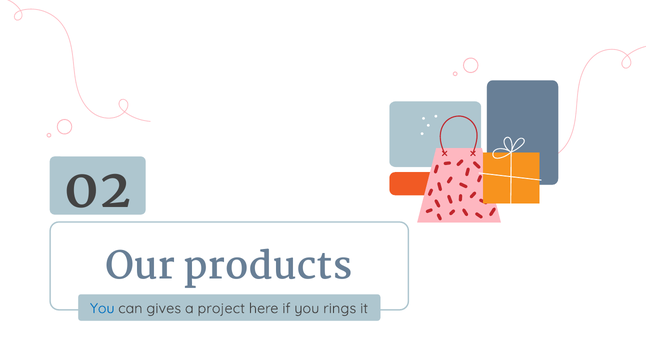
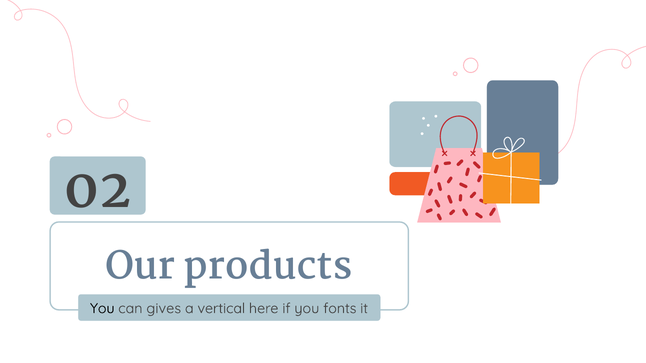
You at (102, 309) colour: blue -> black
project: project -> vertical
rings: rings -> fonts
